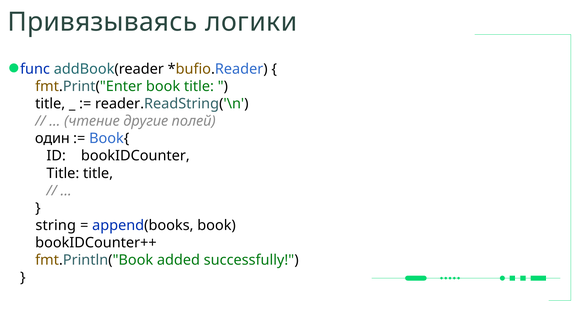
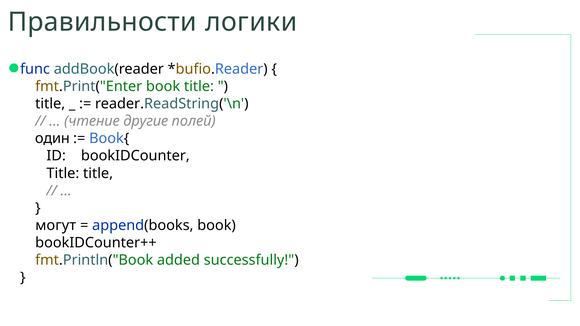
Привязываясь: Привязываясь -> Правильности
string: string -> могут
